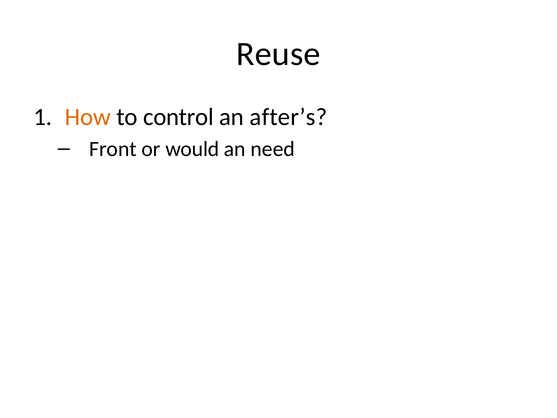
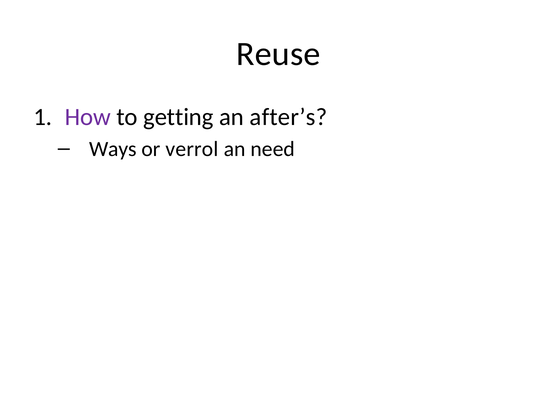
How colour: orange -> purple
control: control -> getting
Front: Front -> Ways
would: would -> verrol
